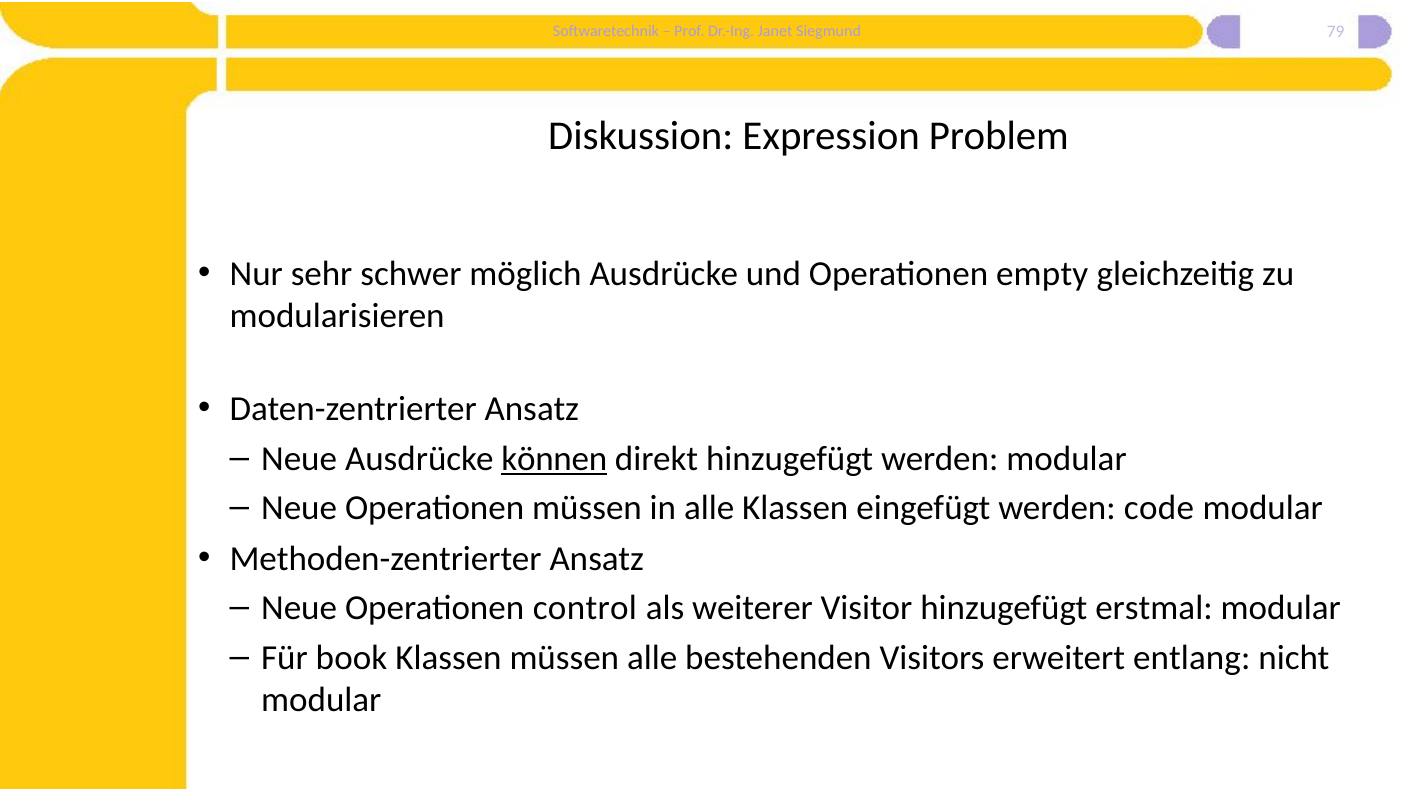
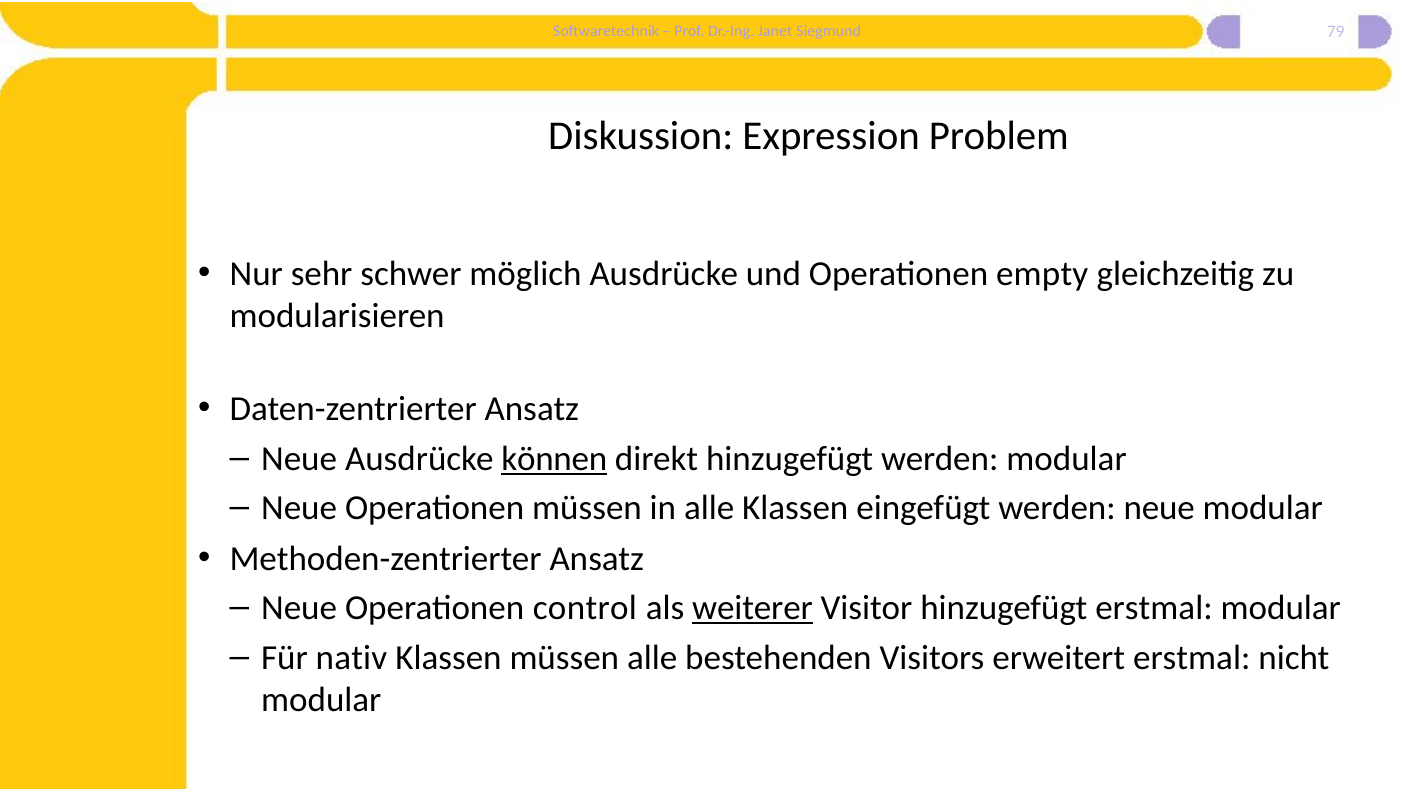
werden code: code -> neue
weiterer underline: none -> present
book: book -> nativ
erweitert entlang: entlang -> erstmal
